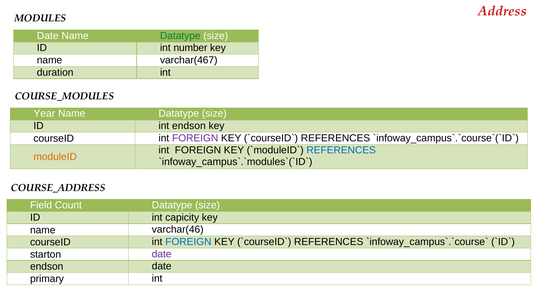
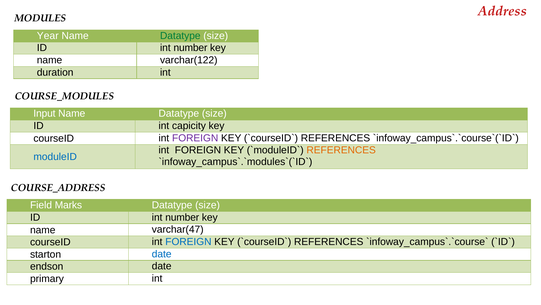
Date at (48, 36): Date -> Year
varchar(467: varchar(467 -> varchar(122
Year: Year -> Input
int endson: endson -> capicity
REFERENCES at (341, 150) colour: blue -> orange
moduleID colour: orange -> blue
Count: Count -> Marks
capicity at (182, 217): capicity -> number
varchar(46: varchar(46 -> varchar(47
date at (162, 253) colour: purple -> blue
